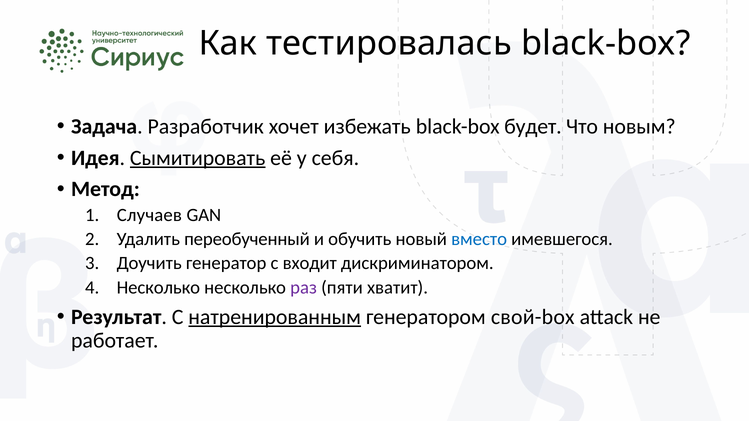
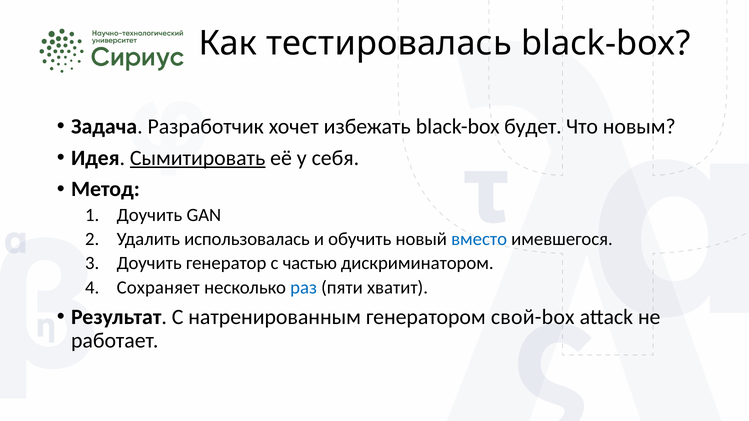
Случаев at (149, 215): Случаев -> Доучить
переобученный: переобученный -> использовалась
входит: входит -> частью
Несколько at (158, 288): Несколько -> Сохраняет
раз colour: purple -> blue
натренированным underline: present -> none
